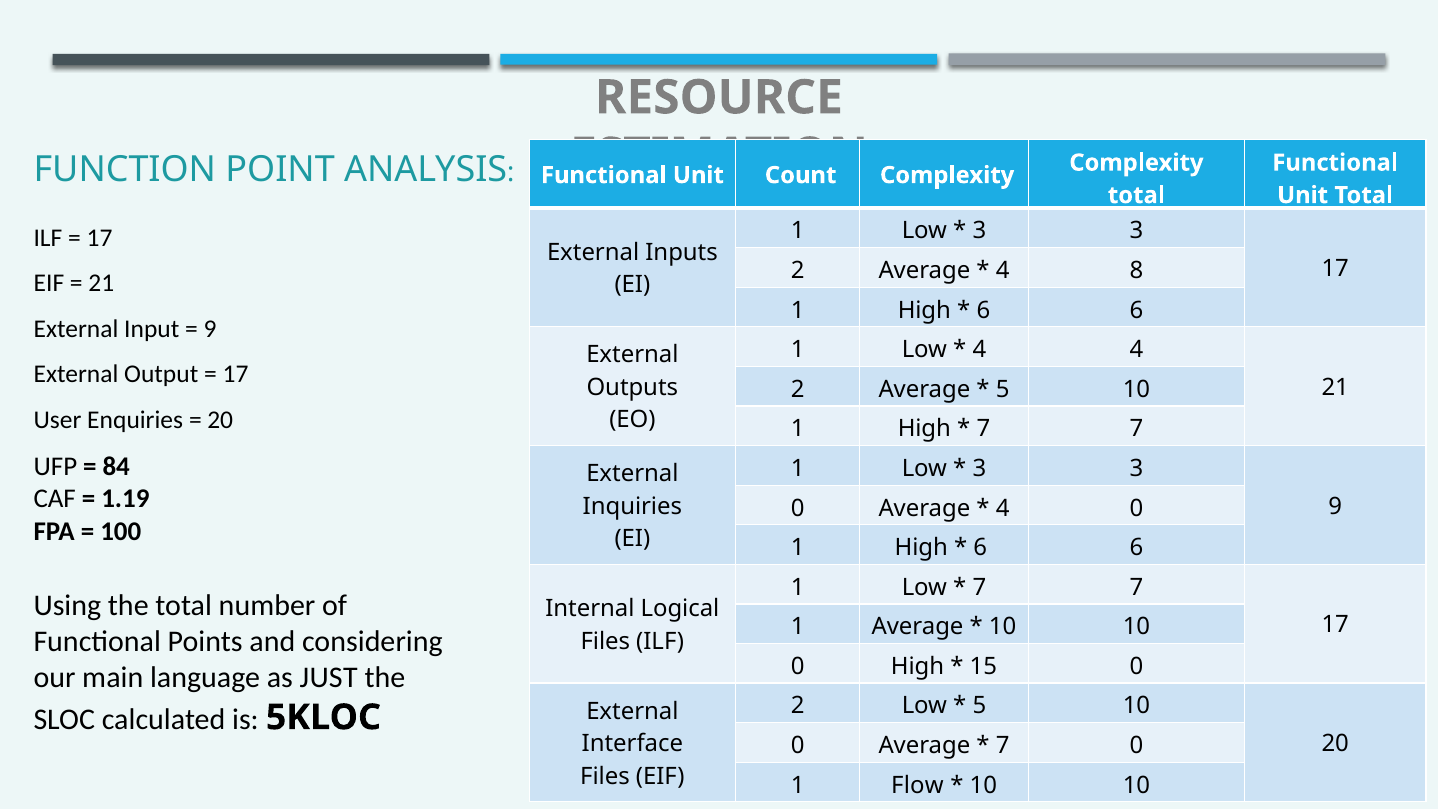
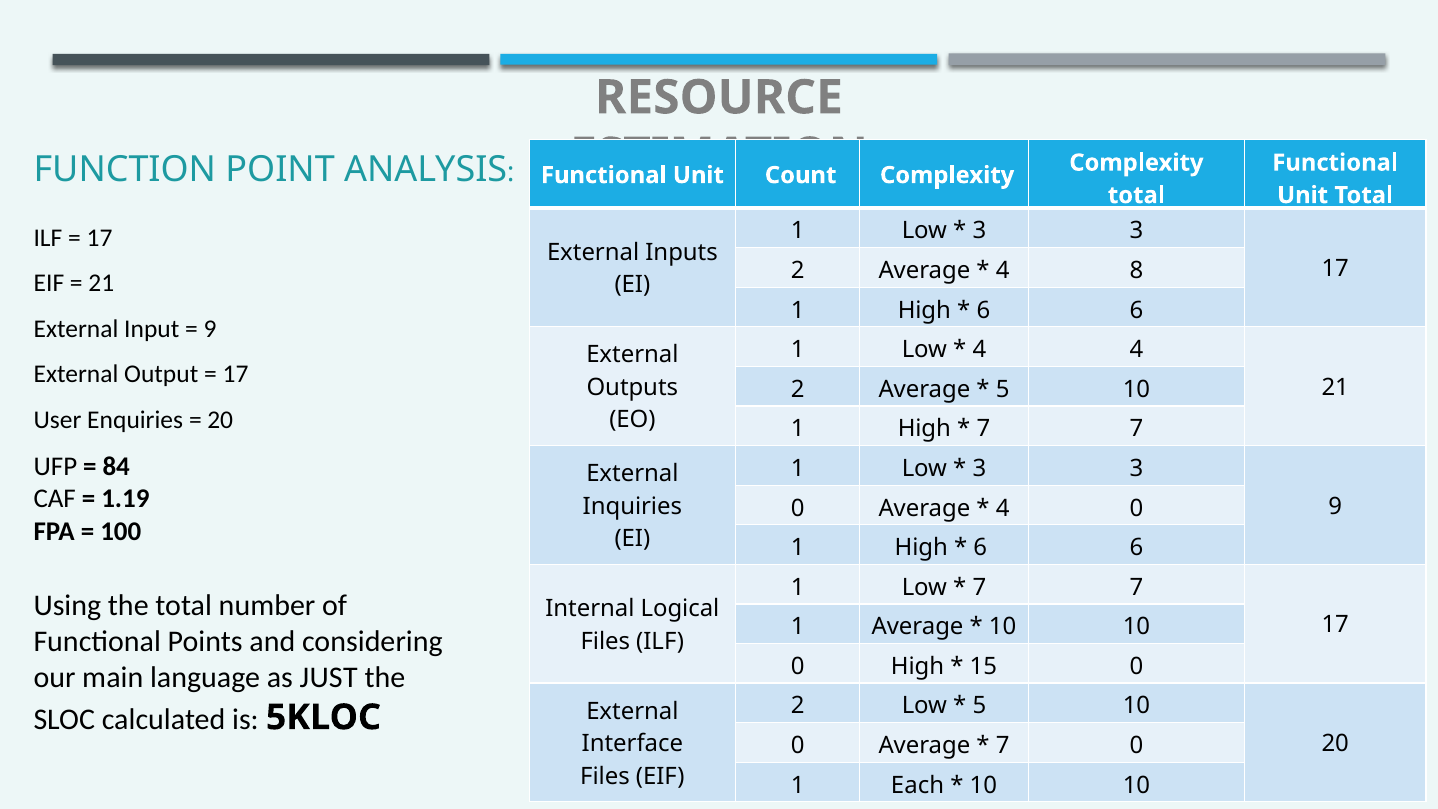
Flow: Flow -> Each
